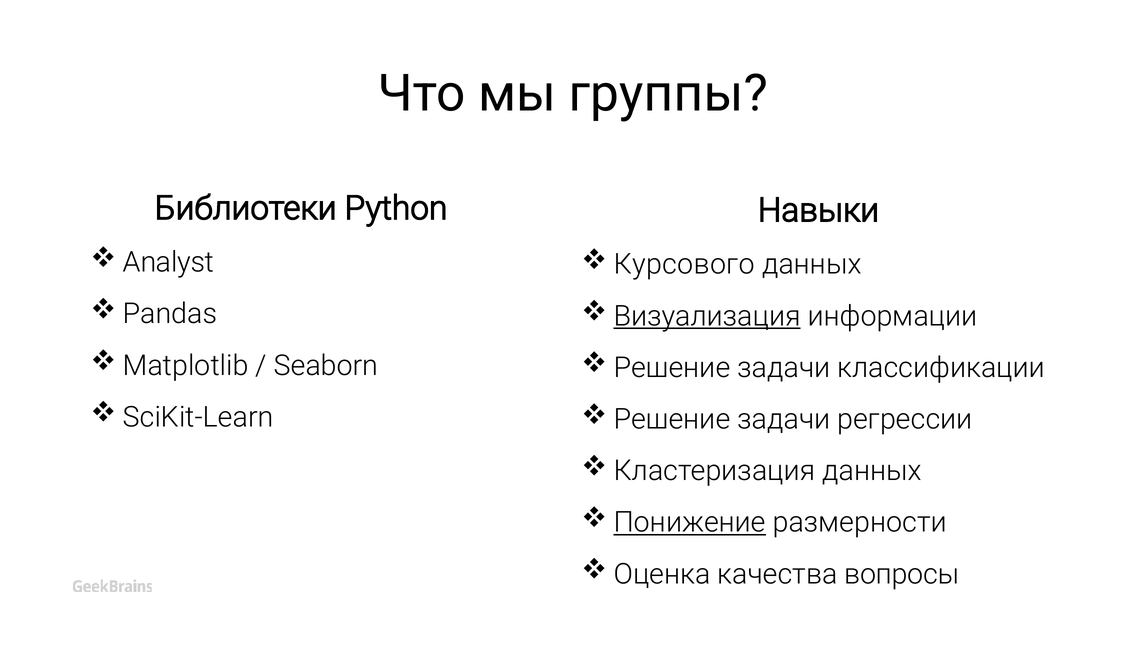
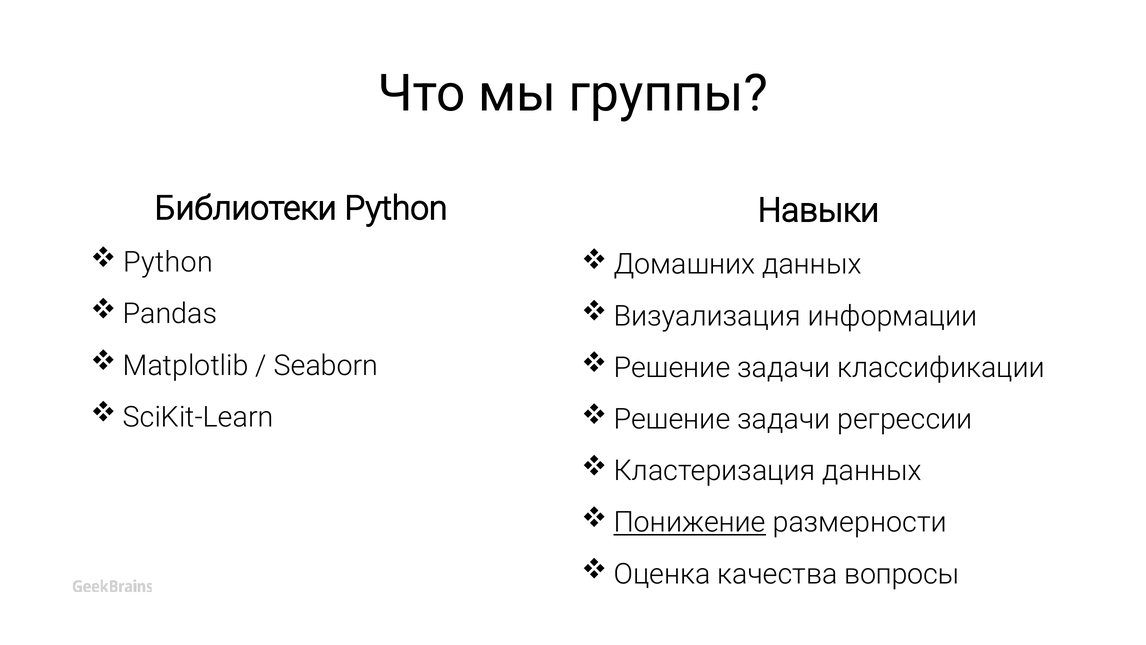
Analyst at (168, 262): Analyst -> Python
Курсового: Курсового -> Домашних
Визуализация underline: present -> none
